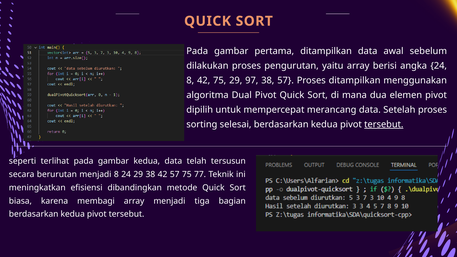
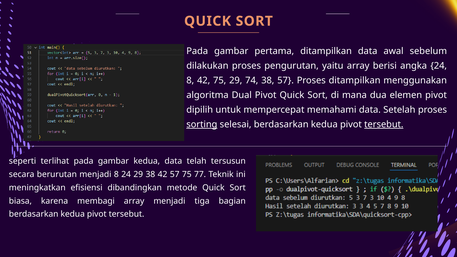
97: 97 -> 74
merancang: merancang -> memahami
sorting underline: none -> present
